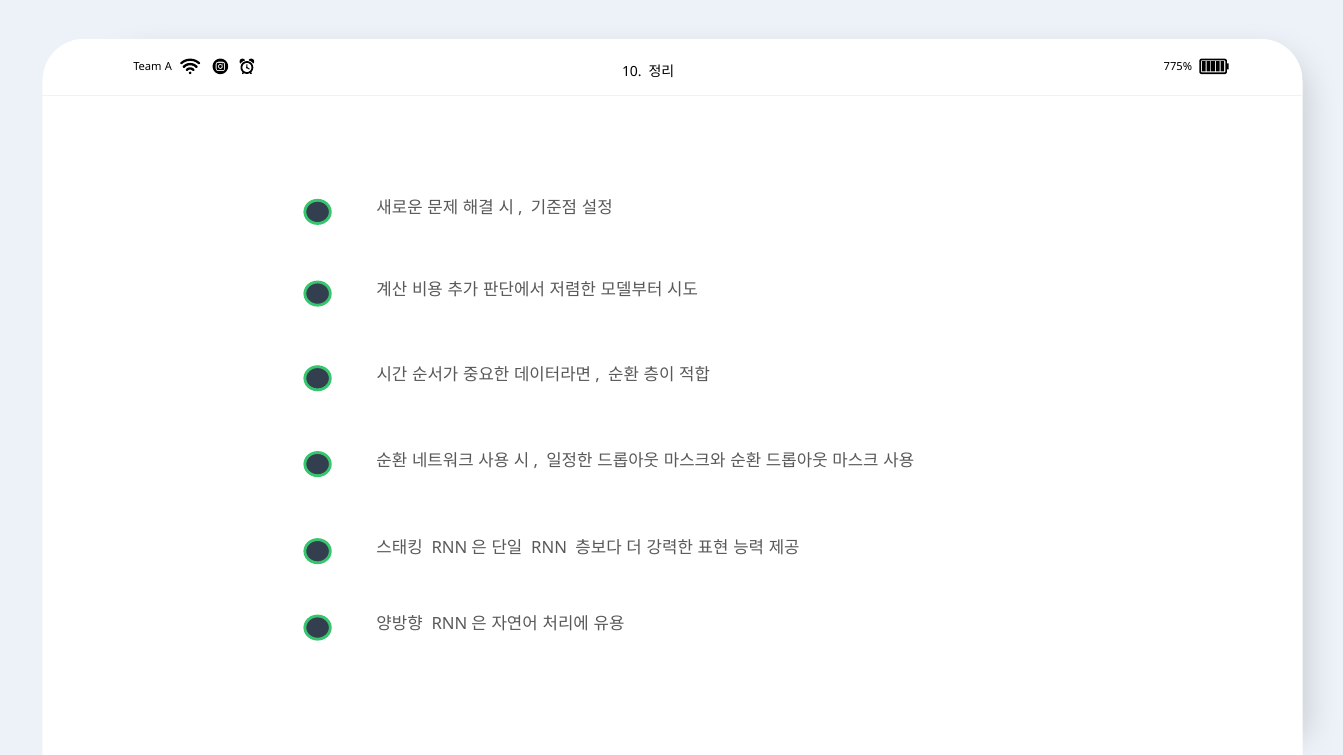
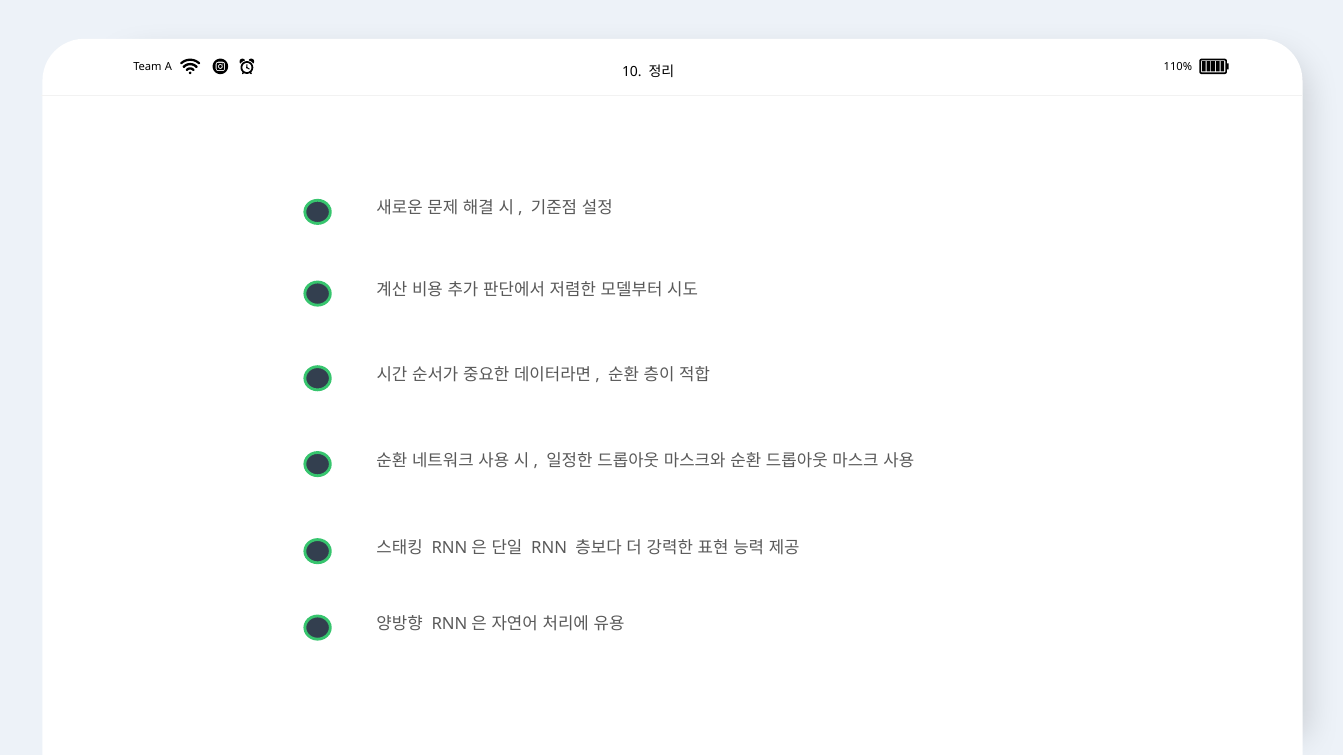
775%: 775% -> 110%
